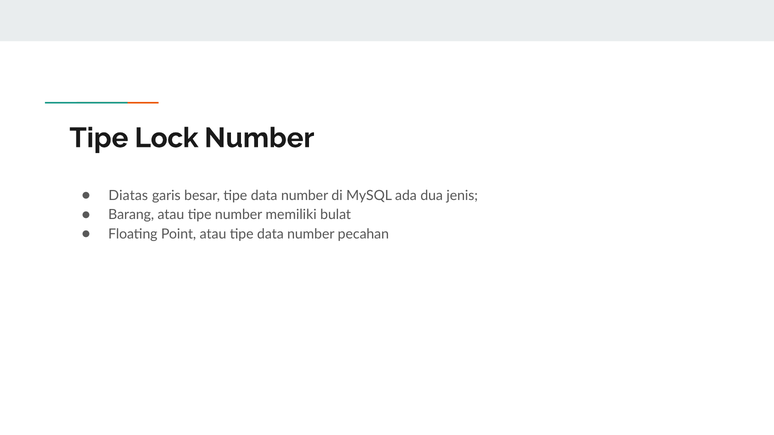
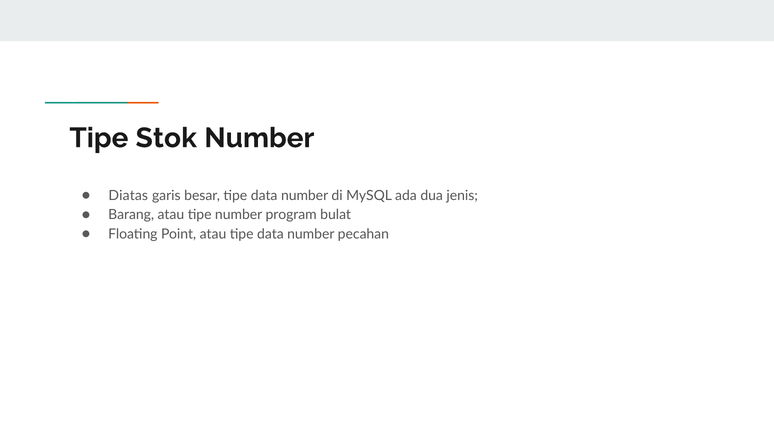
Lock: Lock -> Stok
memiliki: memiliki -> program
